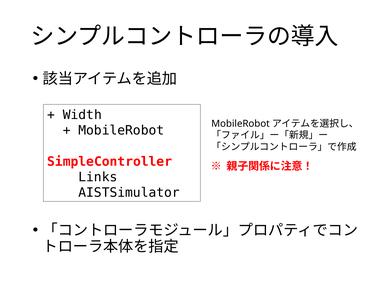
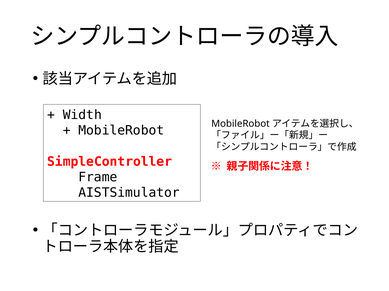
Links: Links -> Frame
